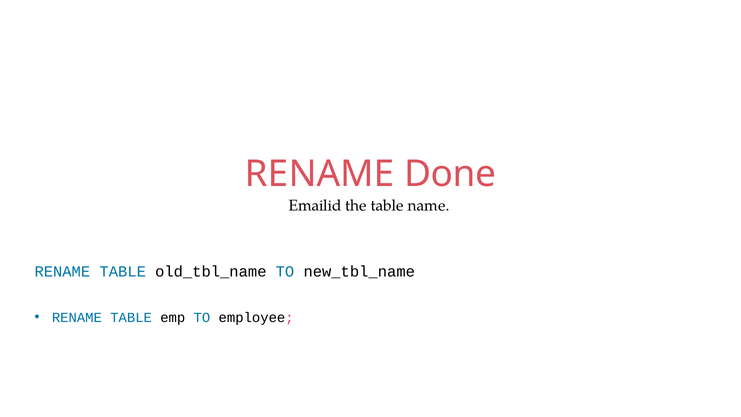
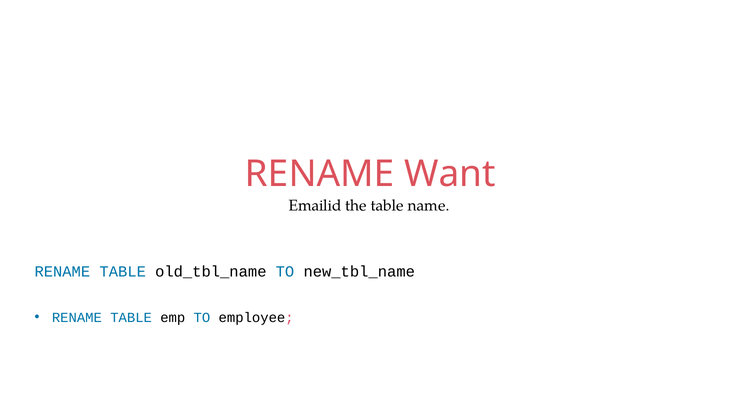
Done: Done -> Want
